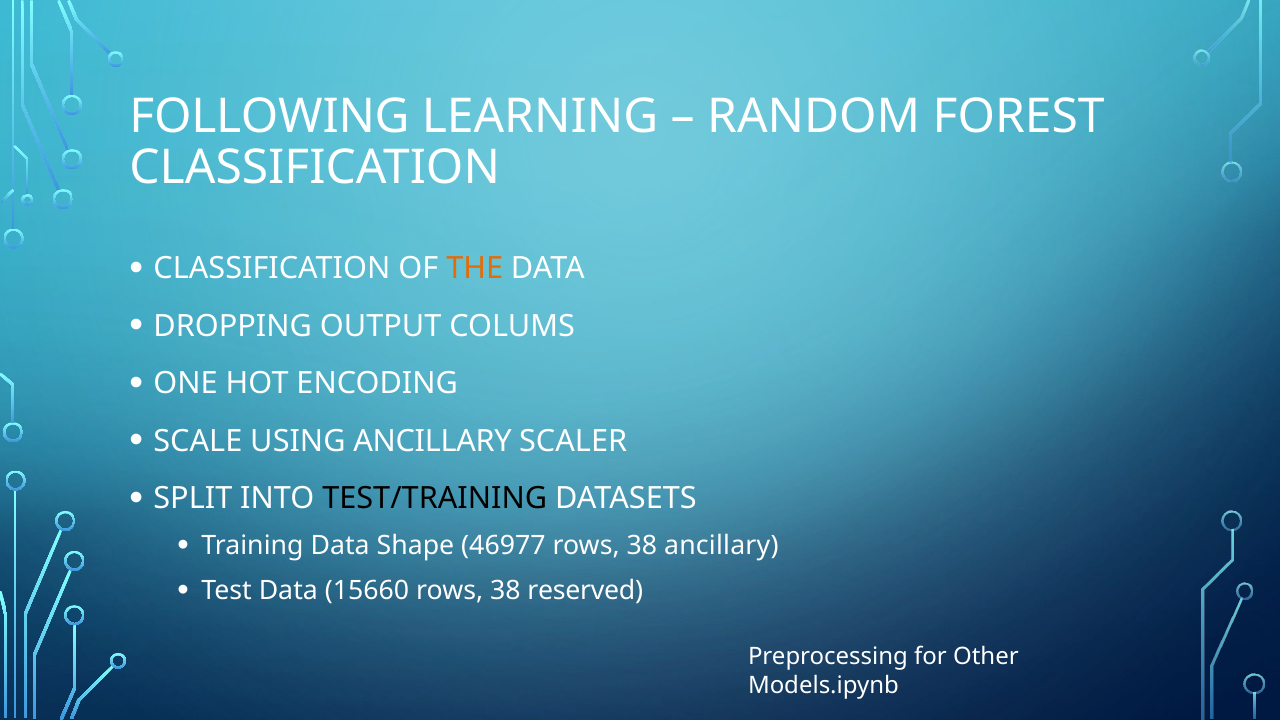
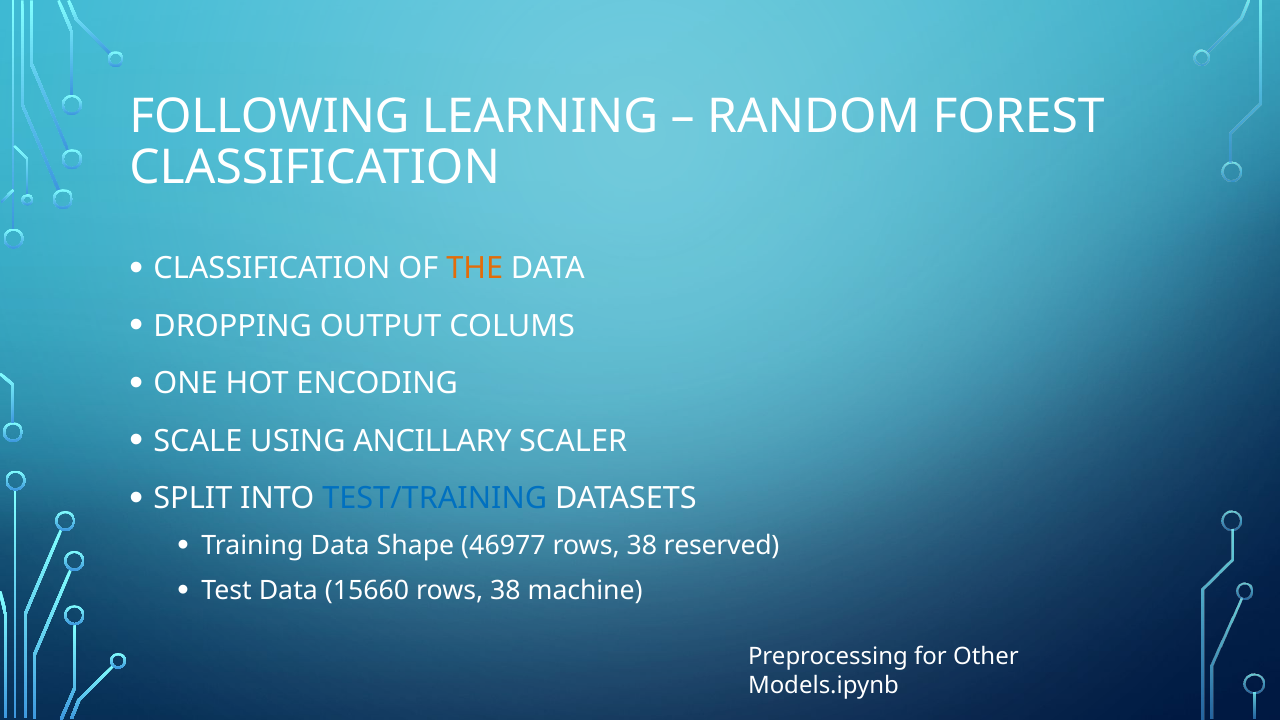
TEST/TRAINING colour: black -> blue
38 ancillary: ancillary -> reserved
reserved: reserved -> machine
